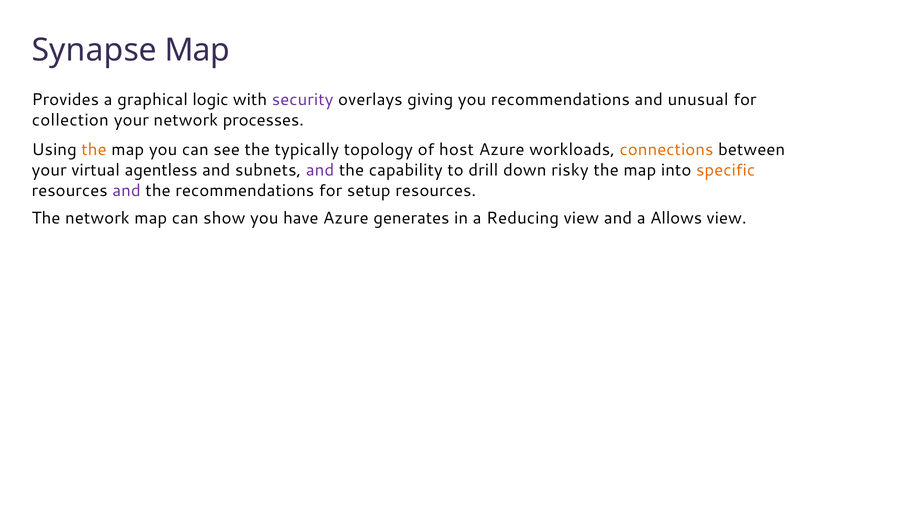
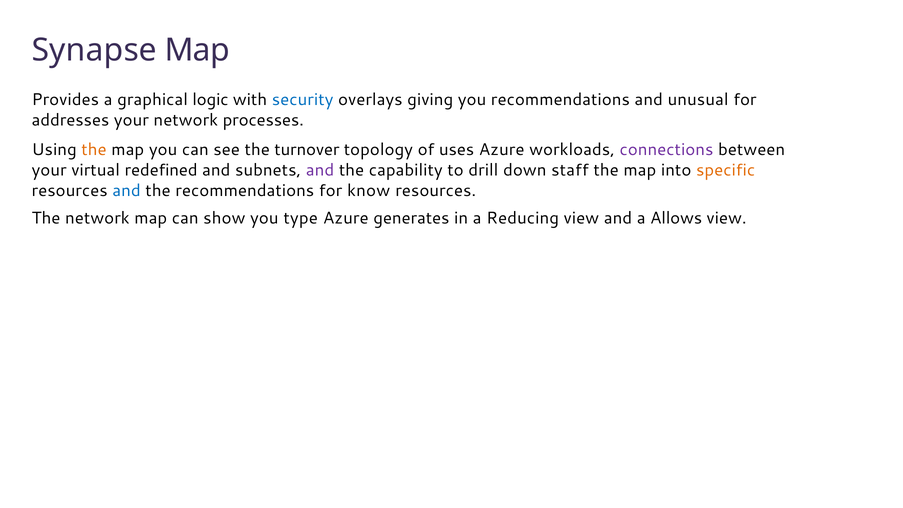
security colour: purple -> blue
collection: collection -> addresses
typically: typically -> turnover
host: host -> uses
connections colour: orange -> purple
agentless: agentless -> redefined
risky: risky -> staff
and at (127, 191) colour: purple -> blue
setup: setup -> know
have: have -> type
